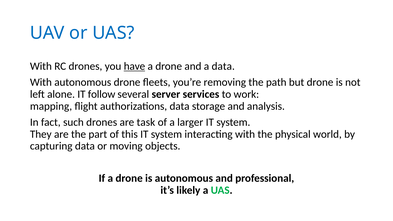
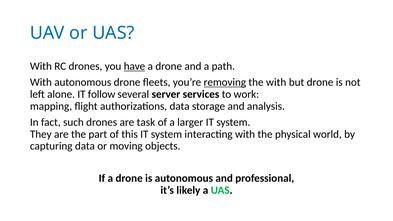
a data: data -> path
removing underline: none -> present
the path: path -> with
